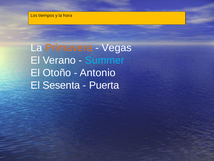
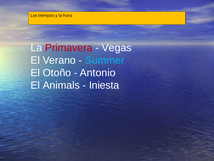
Primavera colour: orange -> red
Sesenta: Sesenta -> Animals
Puerta: Puerta -> Iniesta
